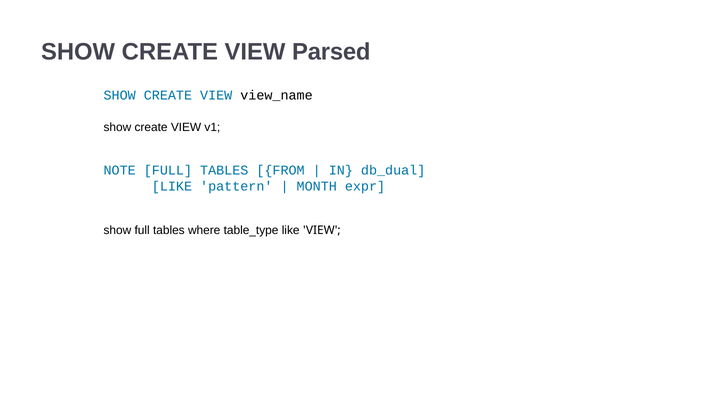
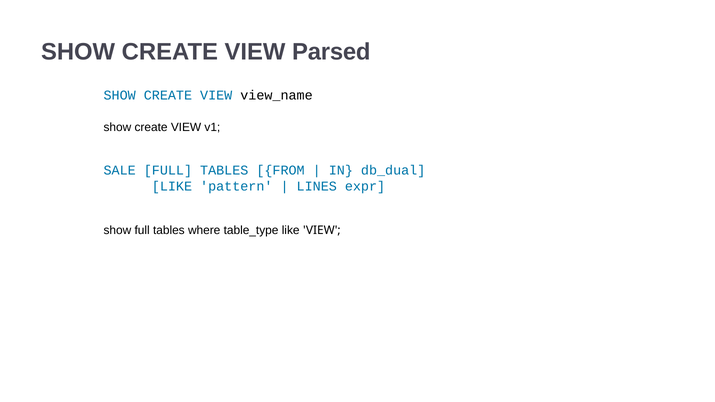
NOTE: NOTE -> SALE
MONTH: MONTH -> LINES
